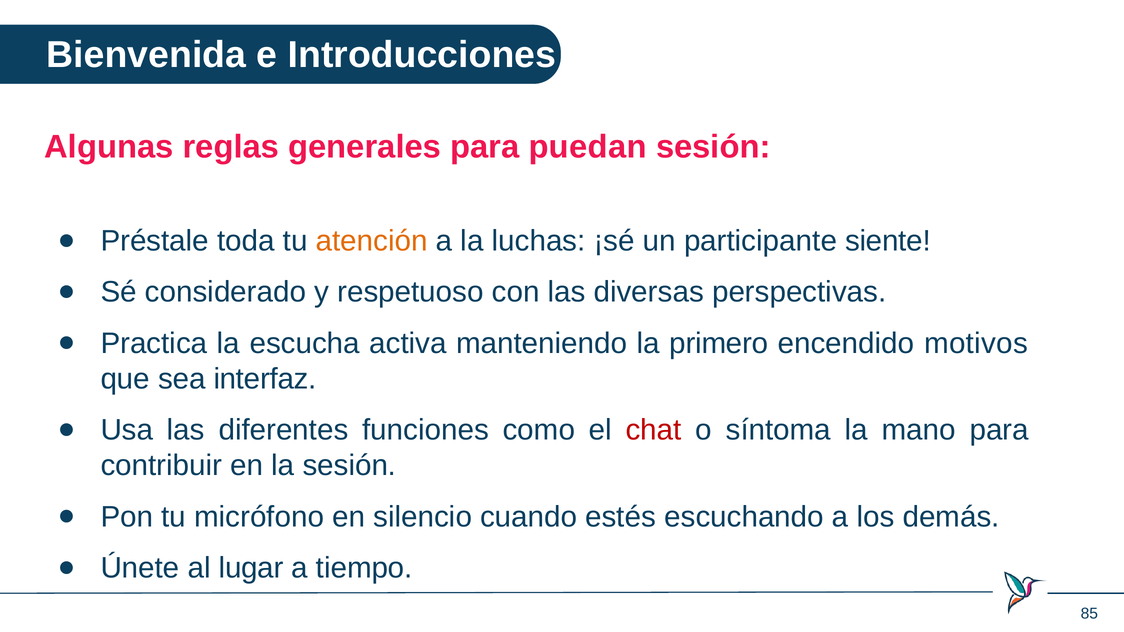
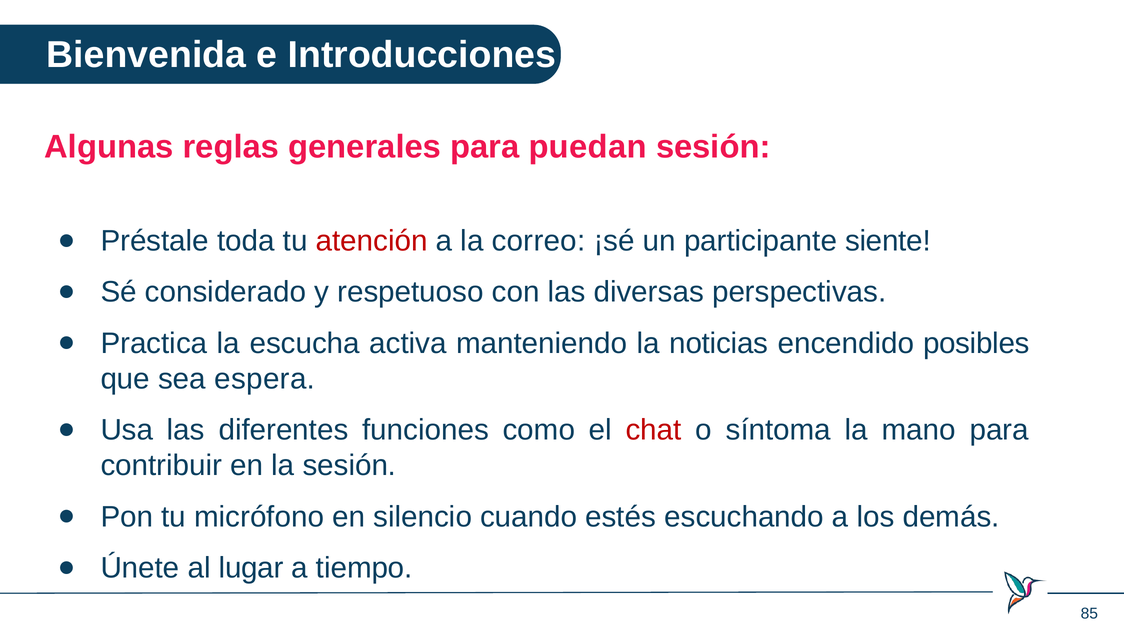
atención colour: orange -> red
luchas: luchas -> correo
primero: primero -> noticias
motivos: motivos -> posibles
interfaz: interfaz -> espera
